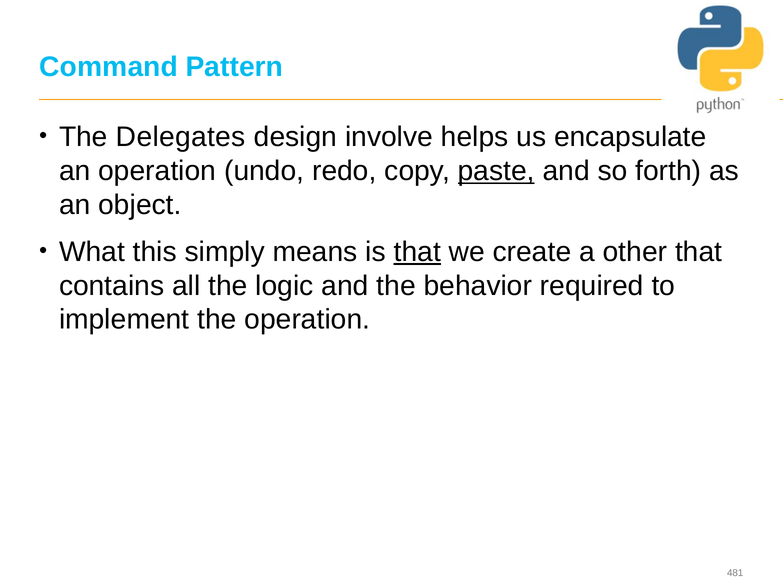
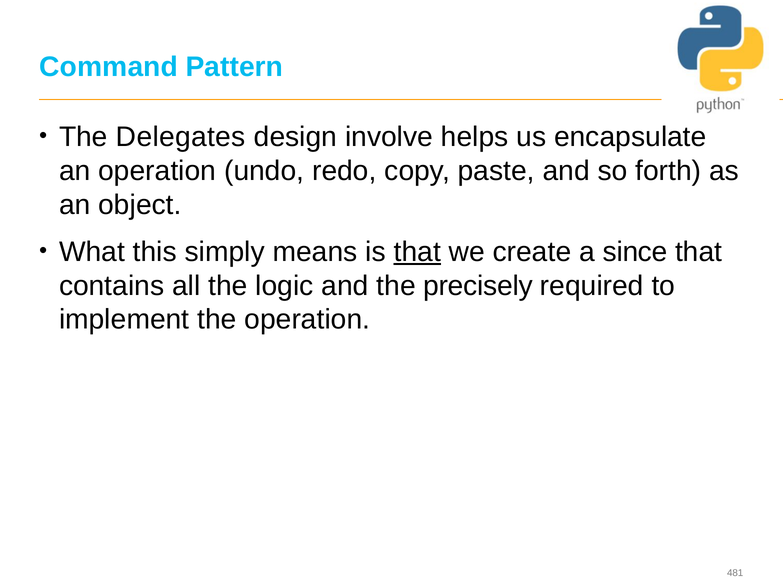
paste underline: present -> none
other: other -> since
behavior: behavior -> precisely
